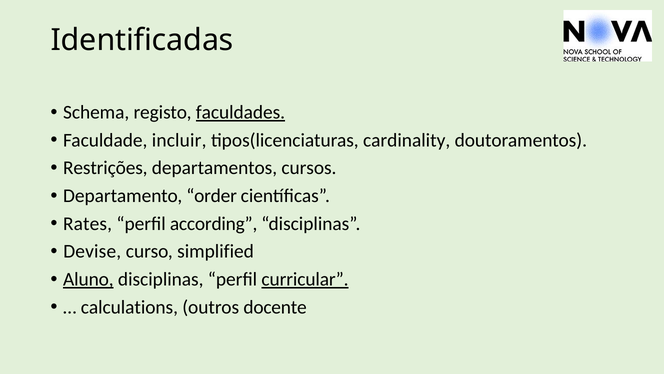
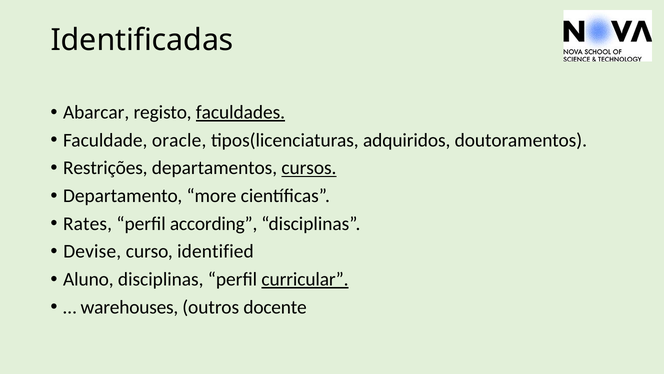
Schema: Schema -> Abarcar
incluir: incluir -> oracle
cardinality: cardinality -> adquiridos
cursos underline: none -> present
order: order -> more
simplified: simplified -> identified
Aluno underline: present -> none
calculations: calculations -> warehouses
